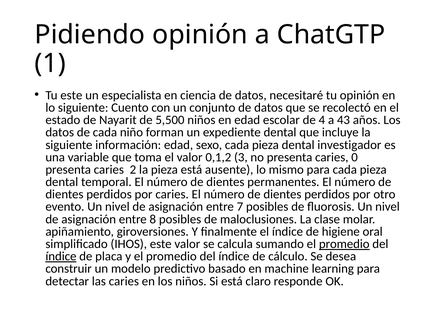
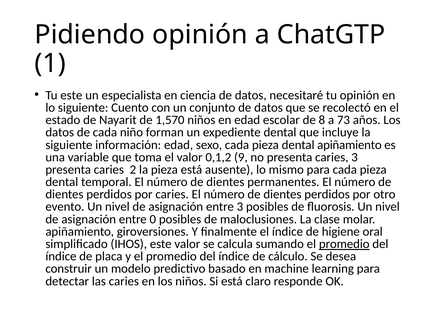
5,500: 5,500 -> 1,570
4: 4 -> 8
43: 43 -> 73
dental investigador: investigador -> apiñamiento
3: 3 -> 9
caries 0: 0 -> 3
entre 7: 7 -> 3
8: 8 -> 0
índice at (61, 257) underline: present -> none
